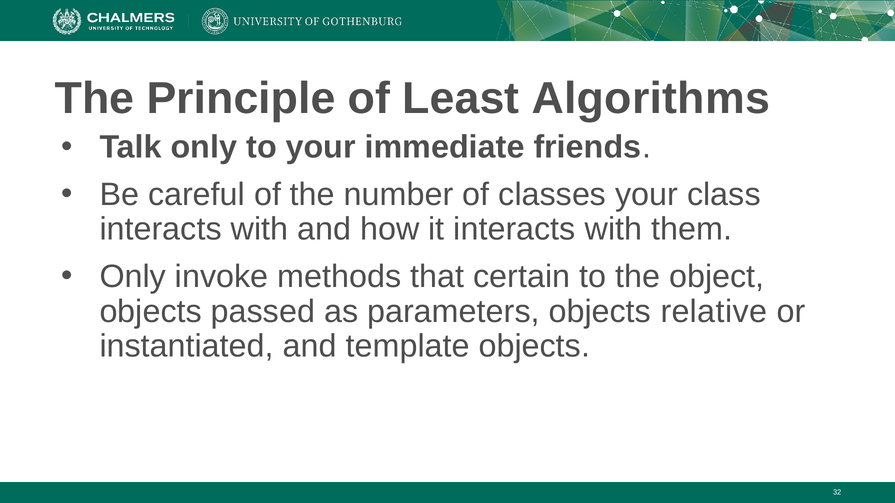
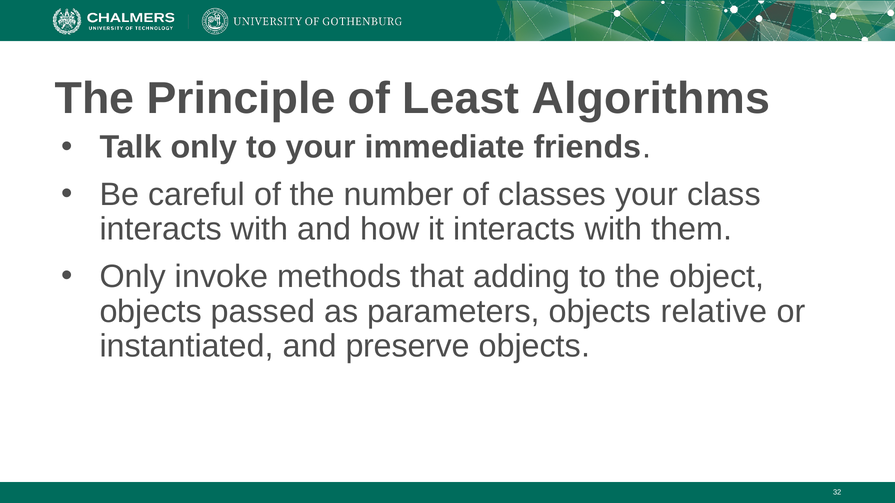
certain: certain -> adding
template: template -> preserve
